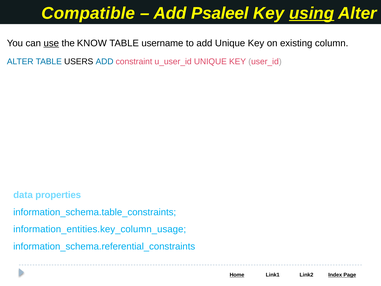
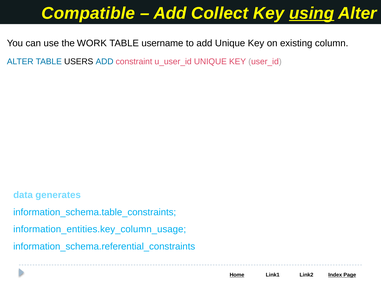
Psaleel: Psaleel -> Collect
use underline: present -> none
KNOW: KNOW -> WORK
properties: properties -> generates
